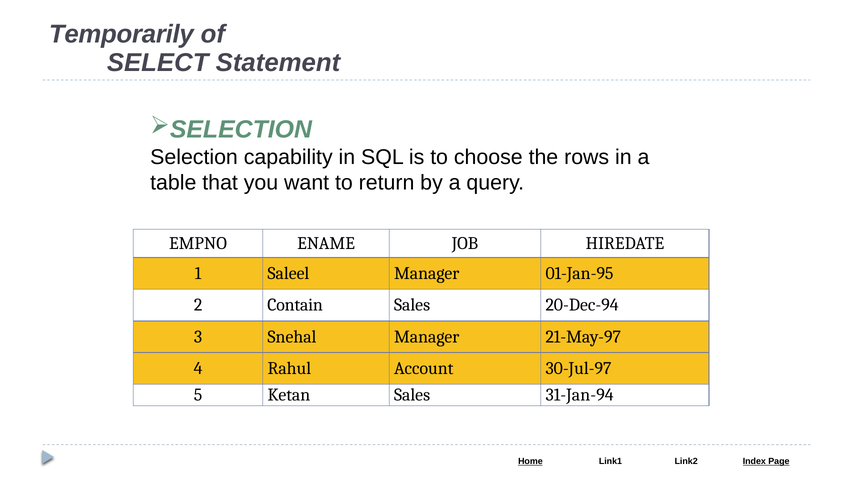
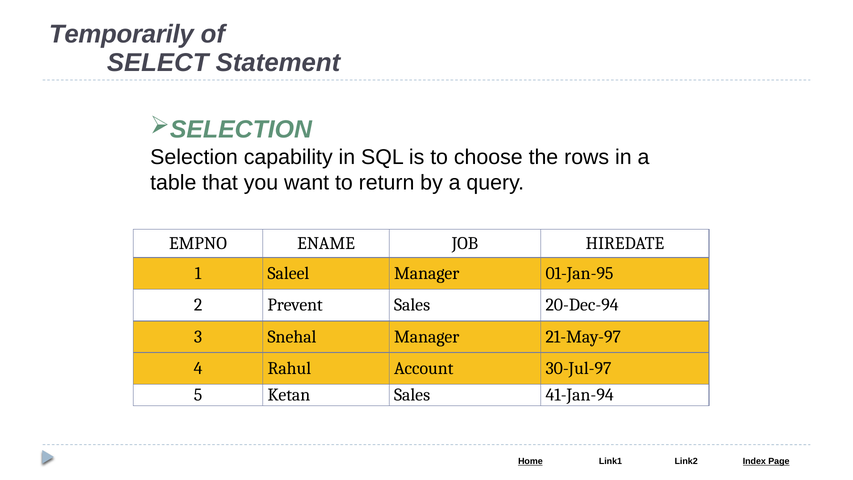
Contain: Contain -> Prevent
31-Jan-94: 31-Jan-94 -> 41-Jan-94
